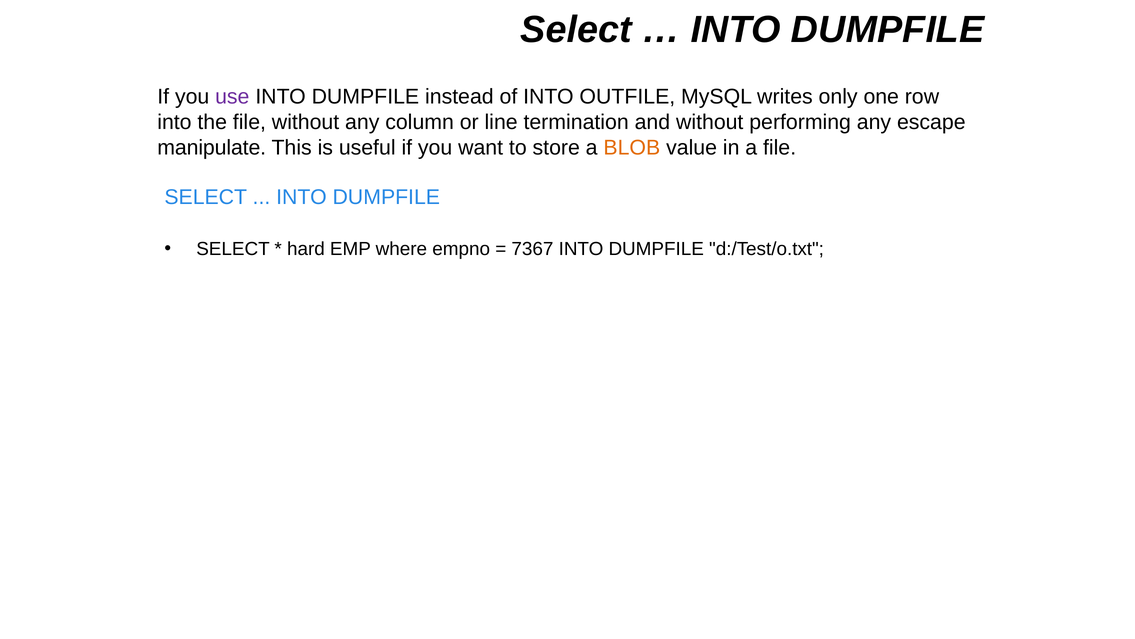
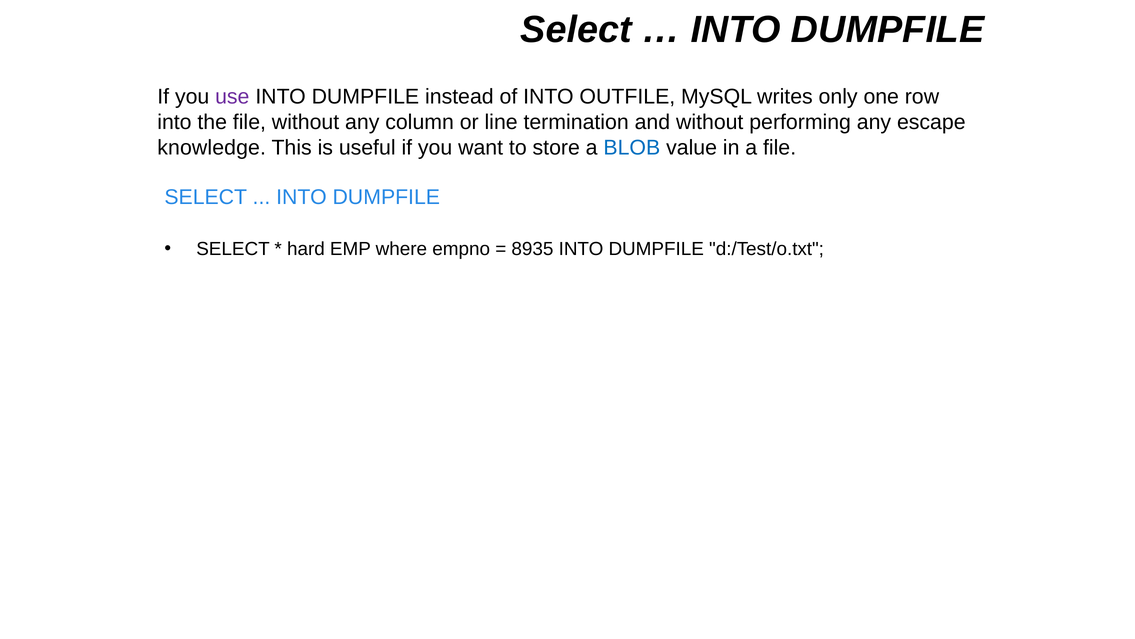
manipulate: manipulate -> knowledge
BLOB colour: orange -> blue
7367: 7367 -> 8935
